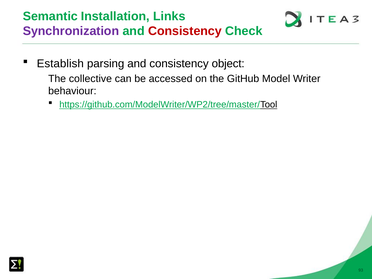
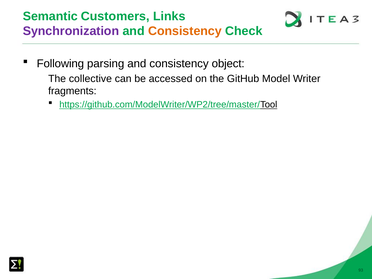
Installation: Installation -> Customers
Consistency at (185, 31) colour: red -> orange
Establish: Establish -> Following
behaviour: behaviour -> fragments
